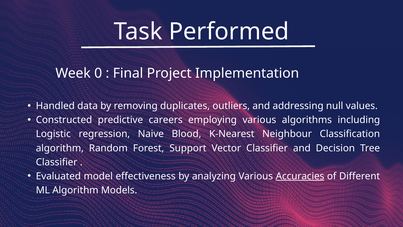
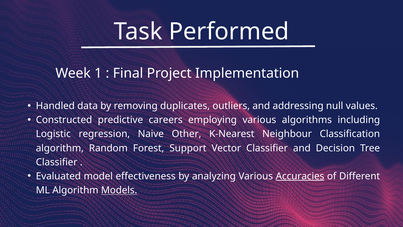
0: 0 -> 1
Blood: Blood -> Other
Models underline: none -> present
